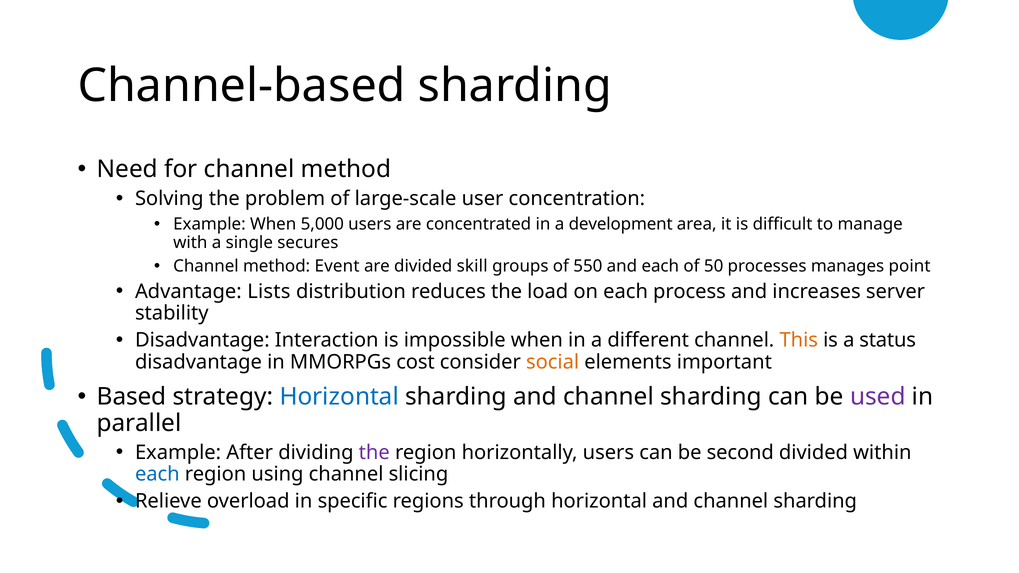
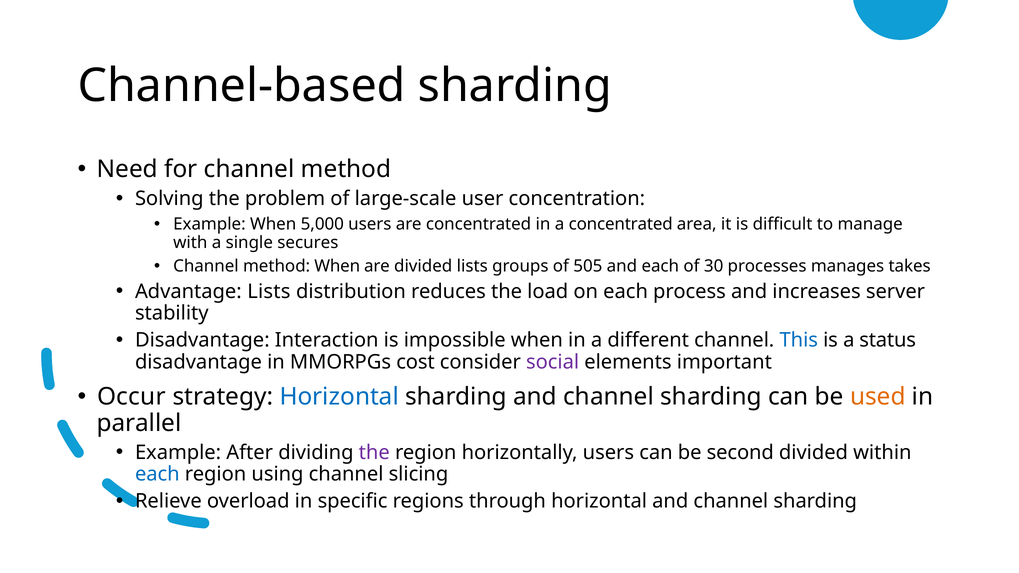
a development: development -> concentrated
method Event: Event -> When
divided skill: skill -> lists
550: 550 -> 505
50: 50 -> 30
point: point -> takes
This colour: orange -> blue
social colour: orange -> purple
Based: Based -> Occur
used colour: purple -> orange
